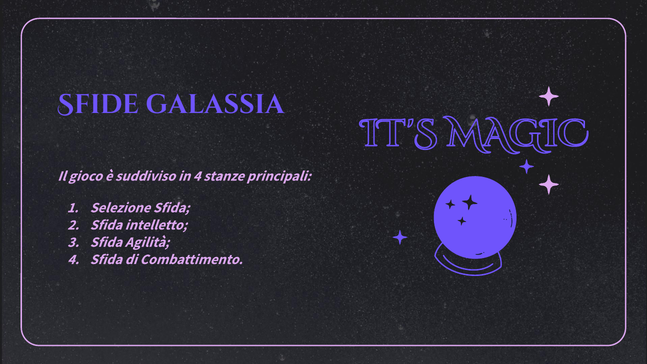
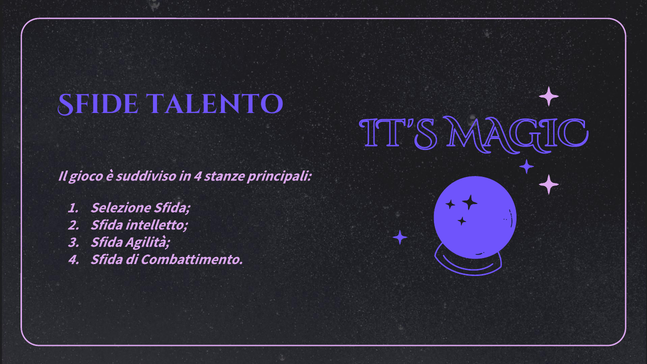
galassia: galassia -> talento
